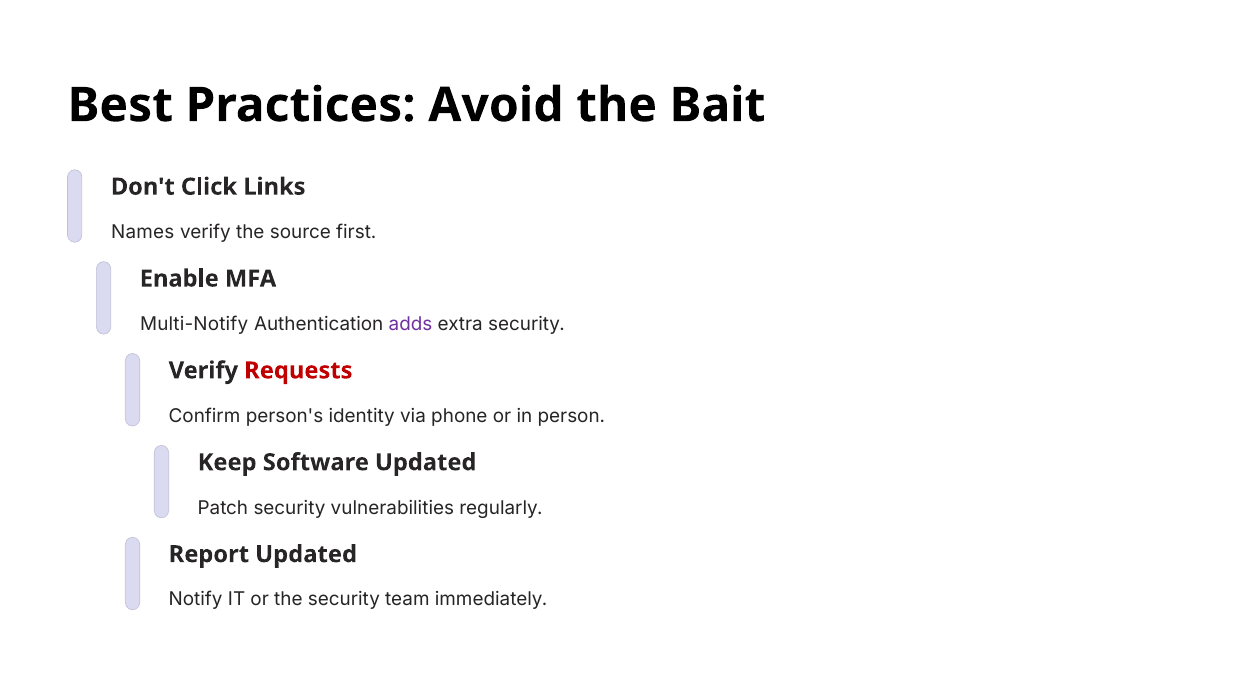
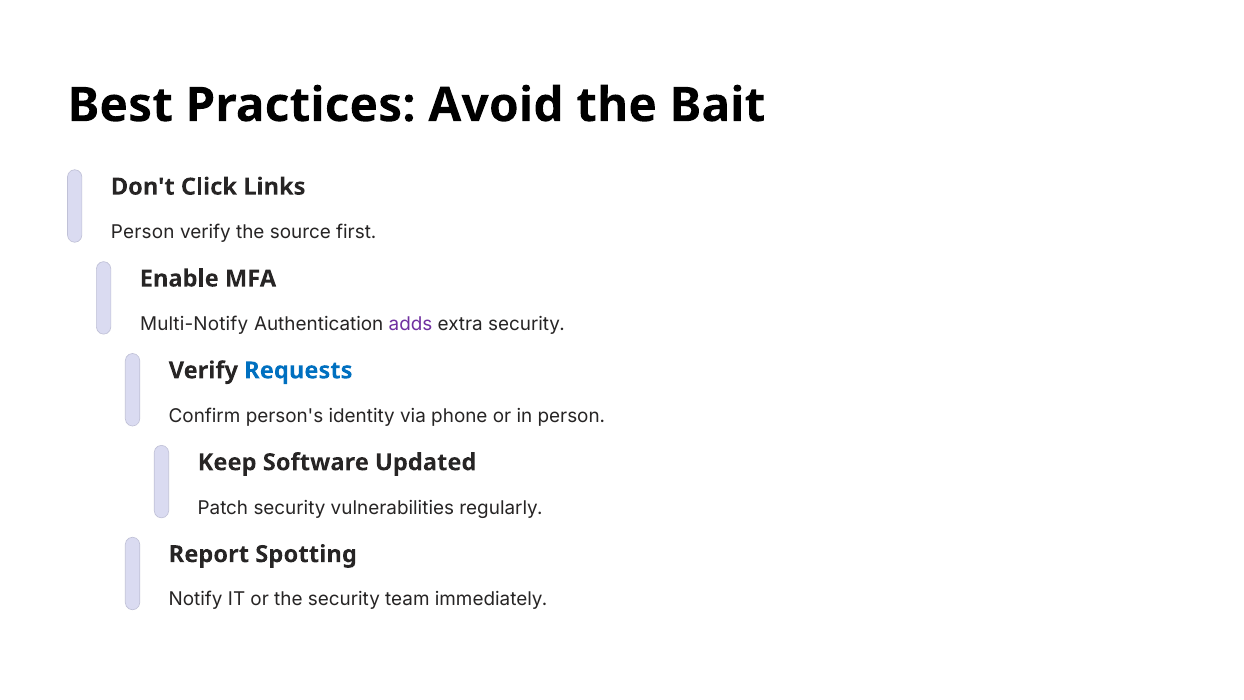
Names at (143, 232): Names -> Person
Requests colour: red -> blue
Report Updated: Updated -> Spotting
